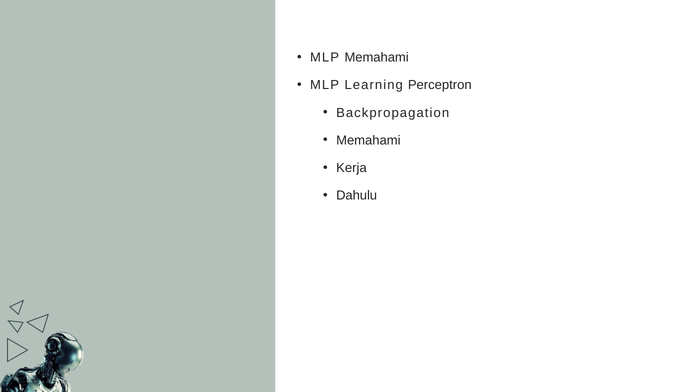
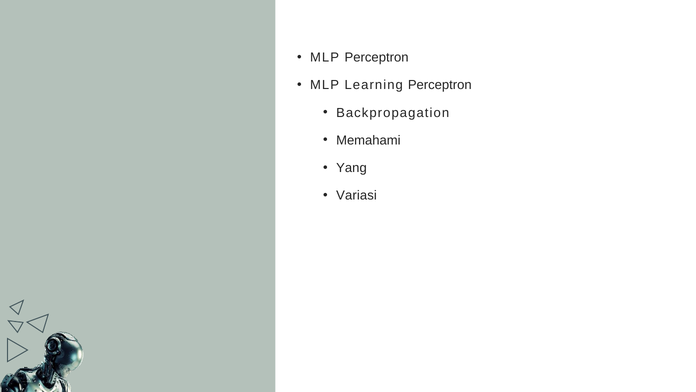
MLP Memahami: Memahami -> Perceptron
Kerja: Kerja -> Yang
Dahulu: Dahulu -> Variasi
